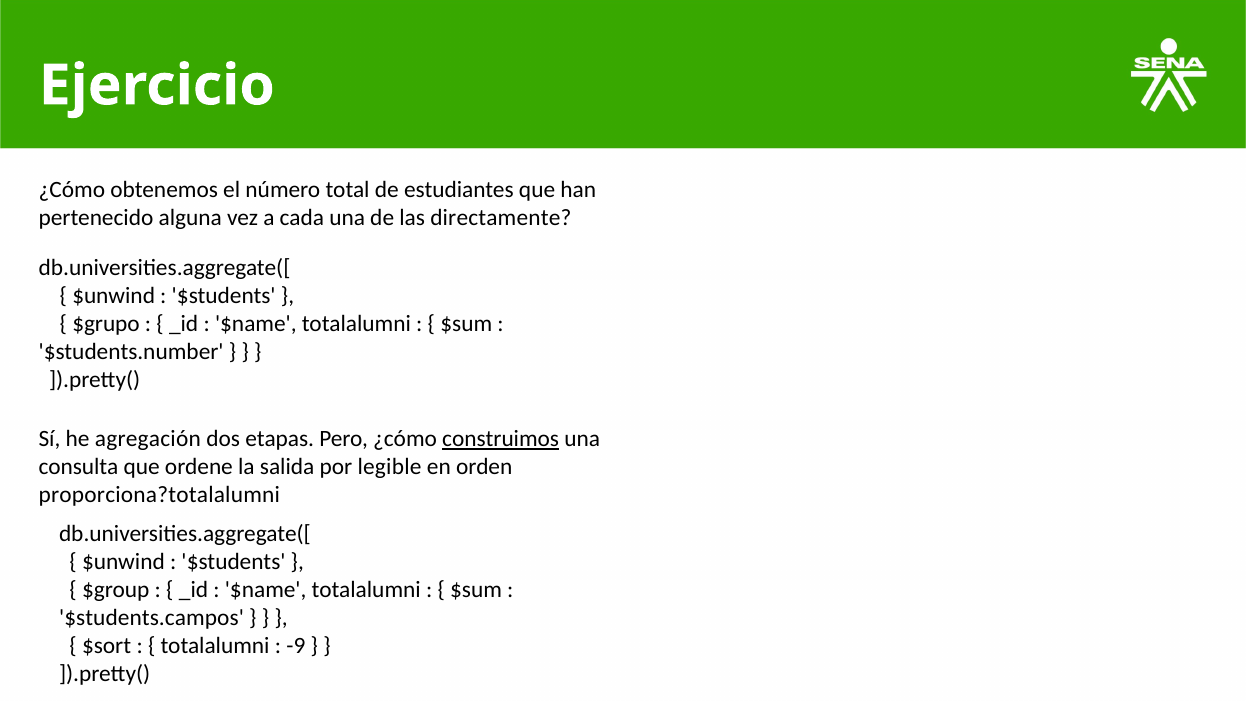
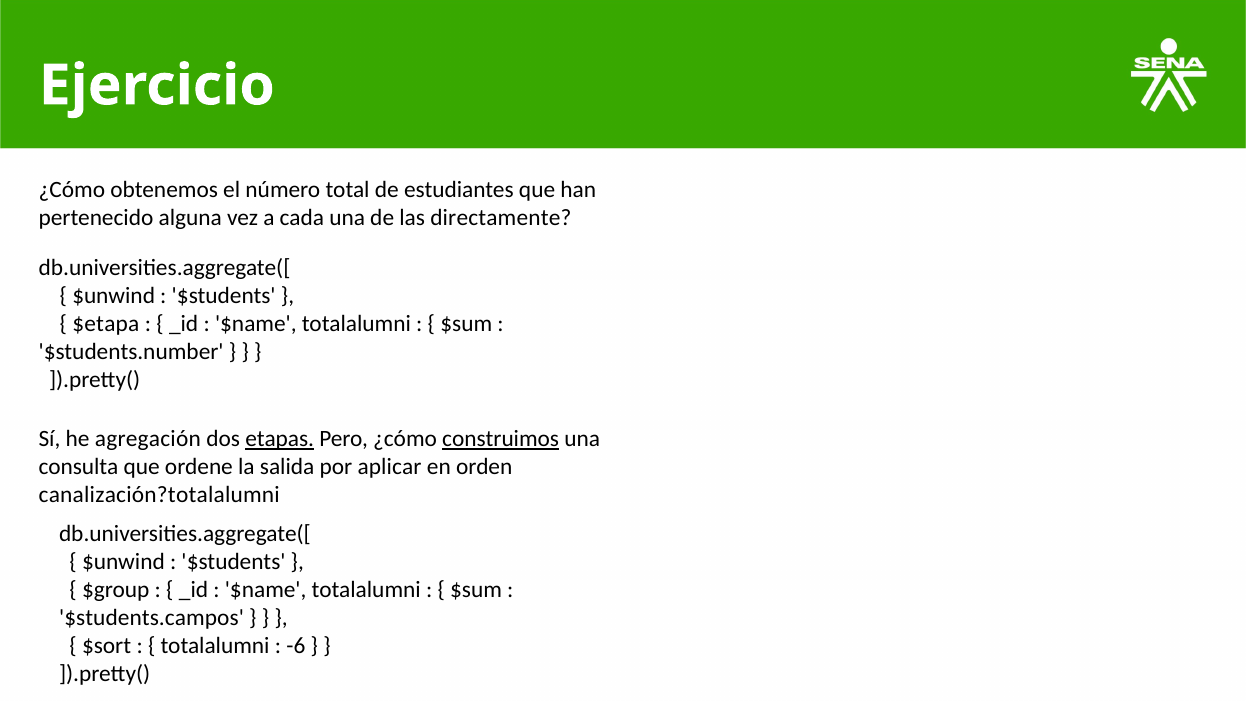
$grupo: $grupo -> $etapa
etapas underline: none -> present
legible: legible -> aplicar
proporciona?totalalumni: proporciona?totalalumni -> canalización?totalalumni
-9: -9 -> -6
